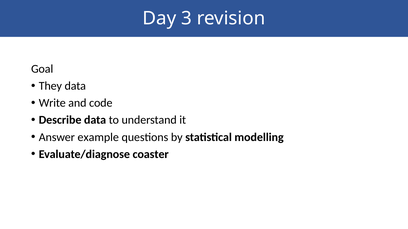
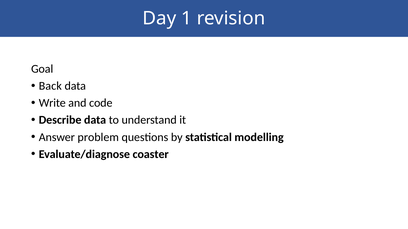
3: 3 -> 1
They: They -> Back
example: example -> problem
